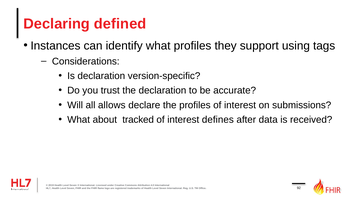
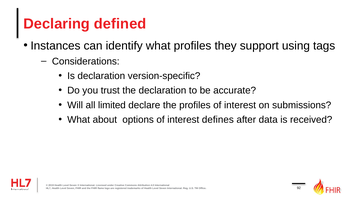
allows: allows -> limited
tracked: tracked -> options
